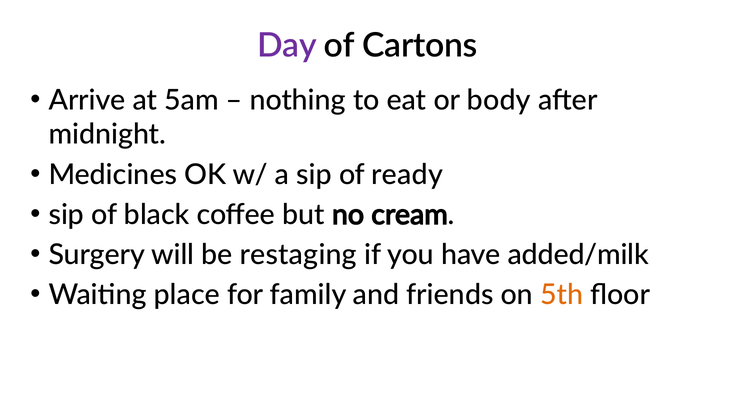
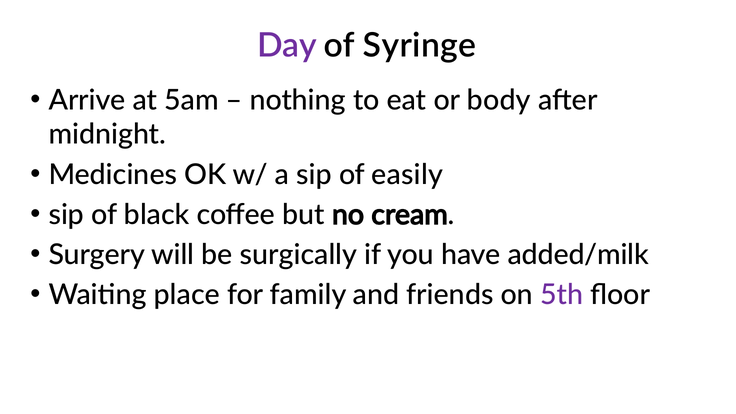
Cartons: Cartons -> Syringe
ready: ready -> easily
restaging: restaging -> surgically
5th colour: orange -> purple
